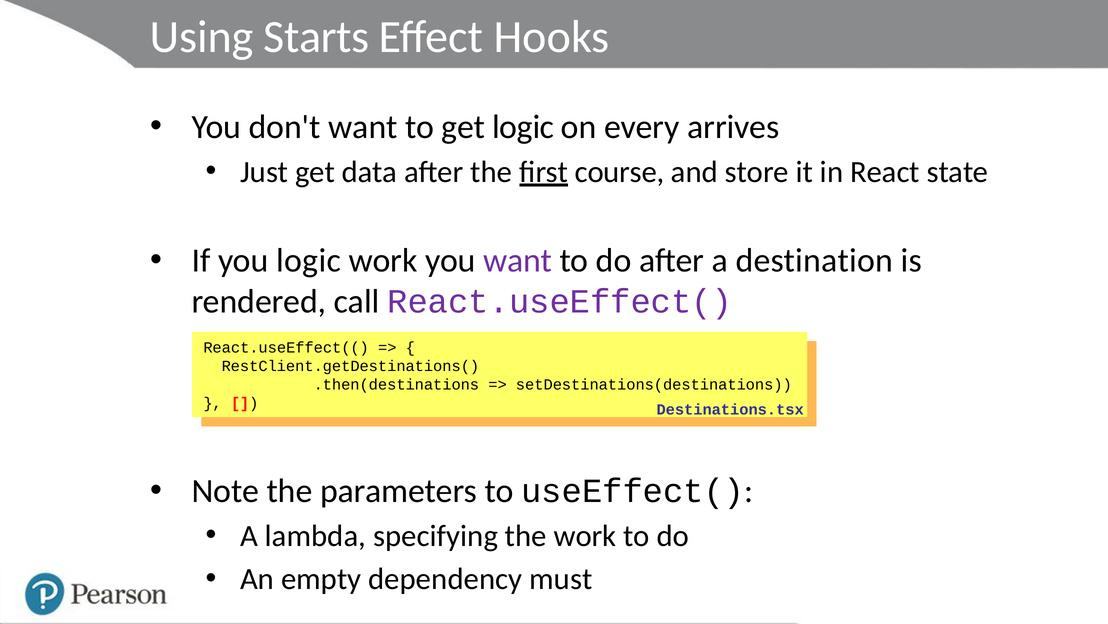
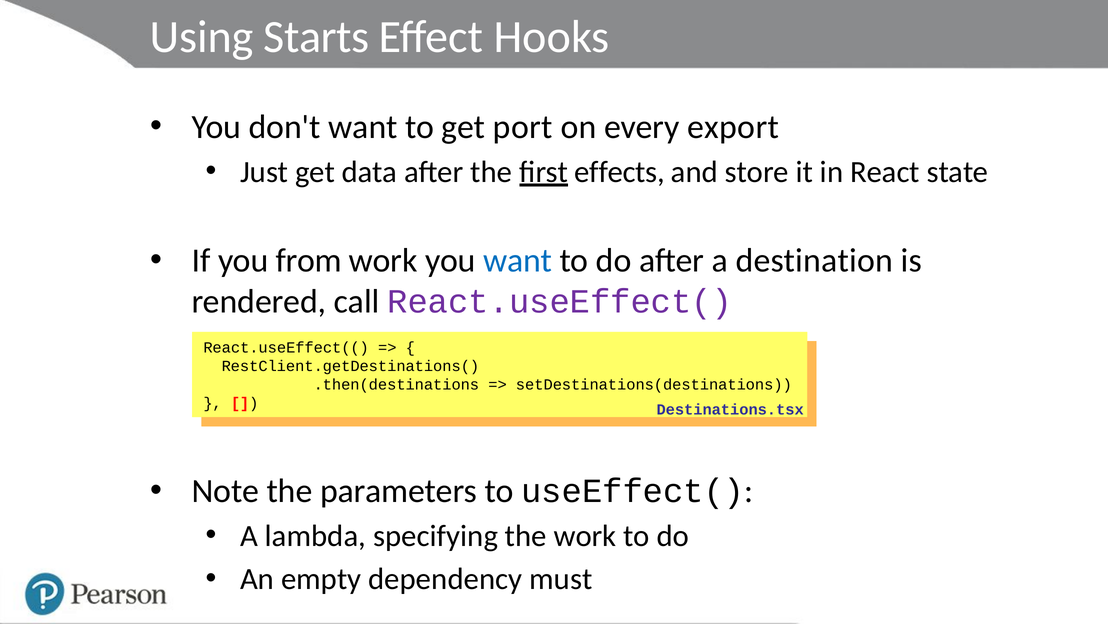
get logic: logic -> port
arrives: arrives -> export
course: course -> effects
you logic: logic -> from
want at (518, 261) colour: purple -> blue
